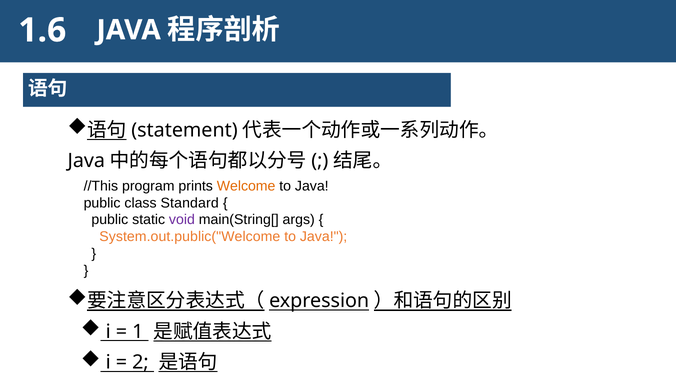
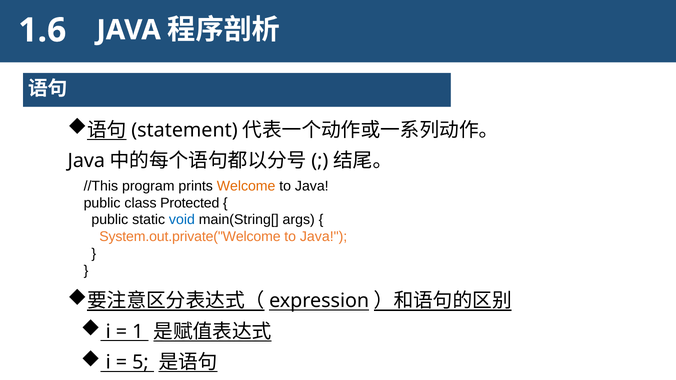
Standard: Standard -> Protected
void colour: purple -> blue
System.out.public("Welcome: System.out.public("Welcome -> System.out.private("Welcome
2: 2 -> 5
